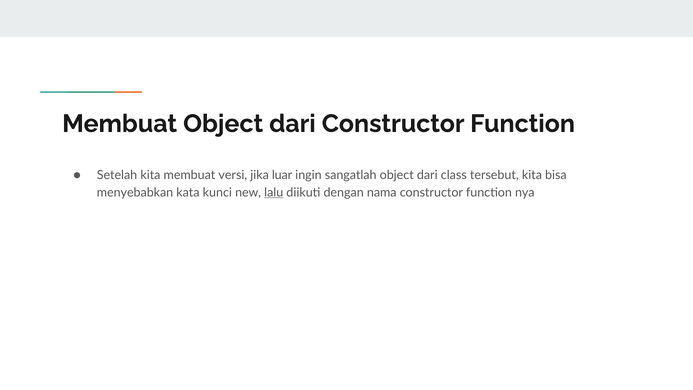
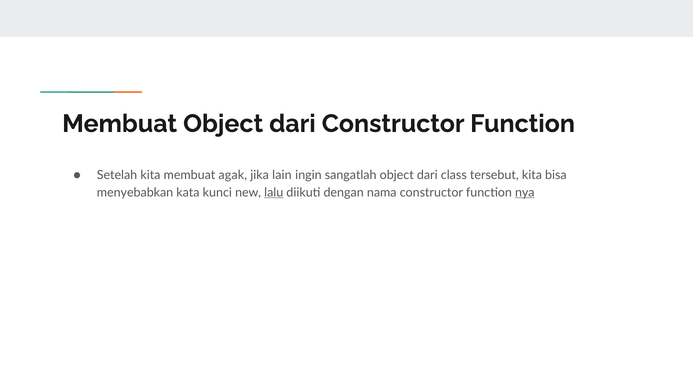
versi: versi -> agak
luar: luar -> lain
nya underline: none -> present
